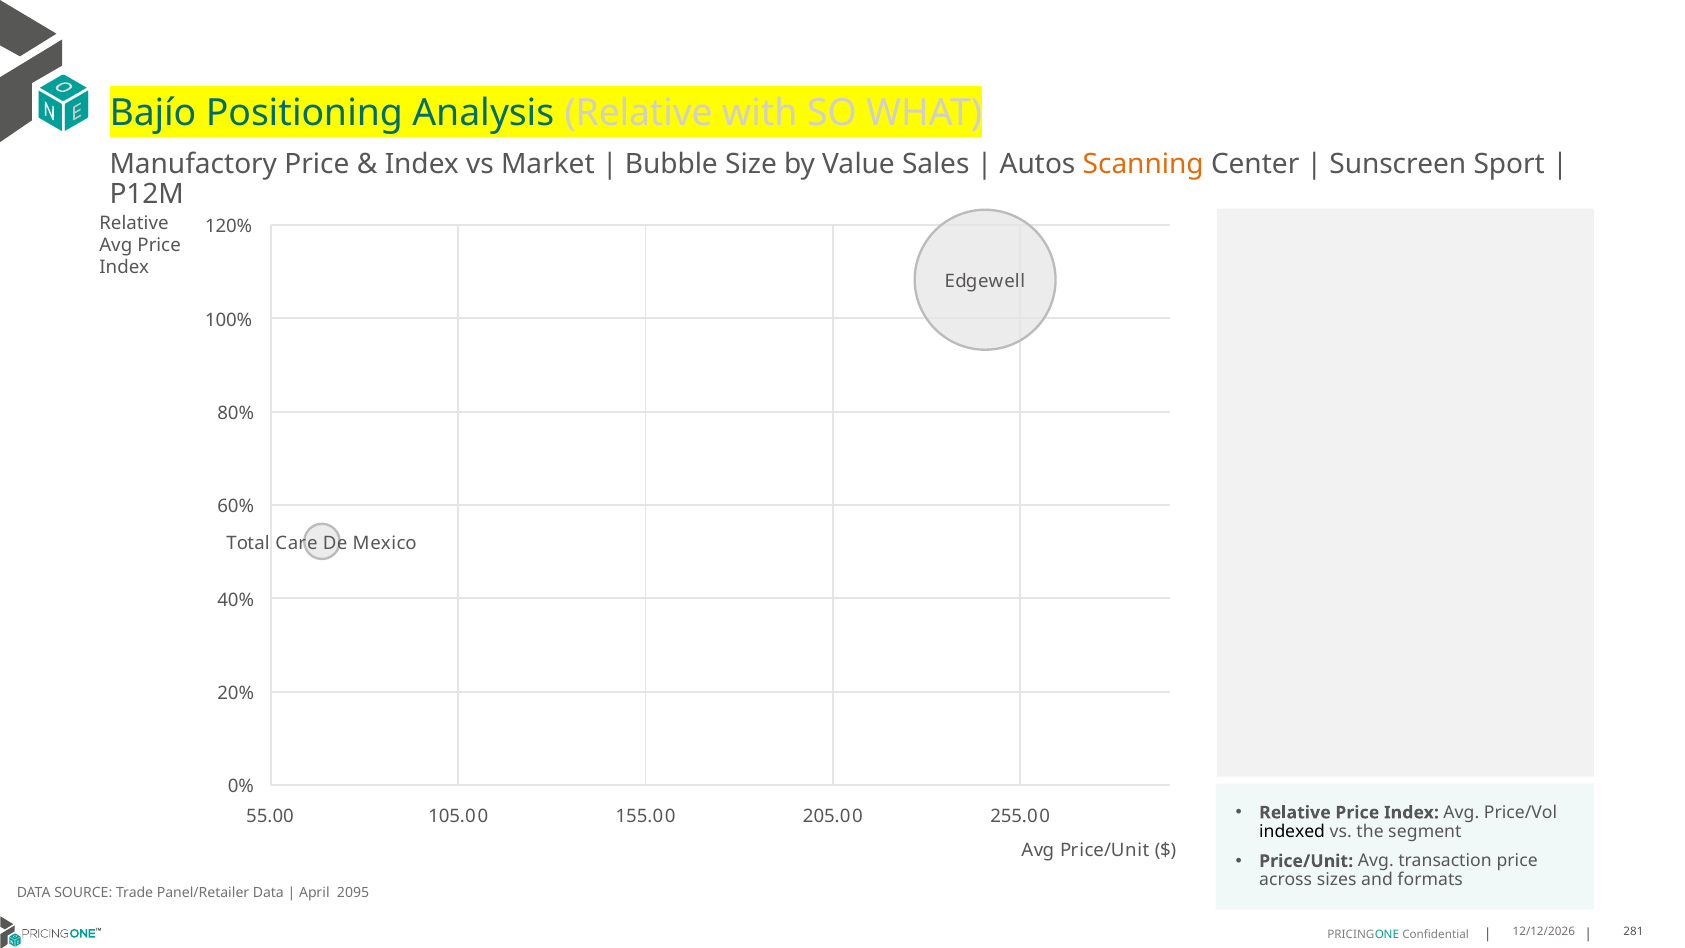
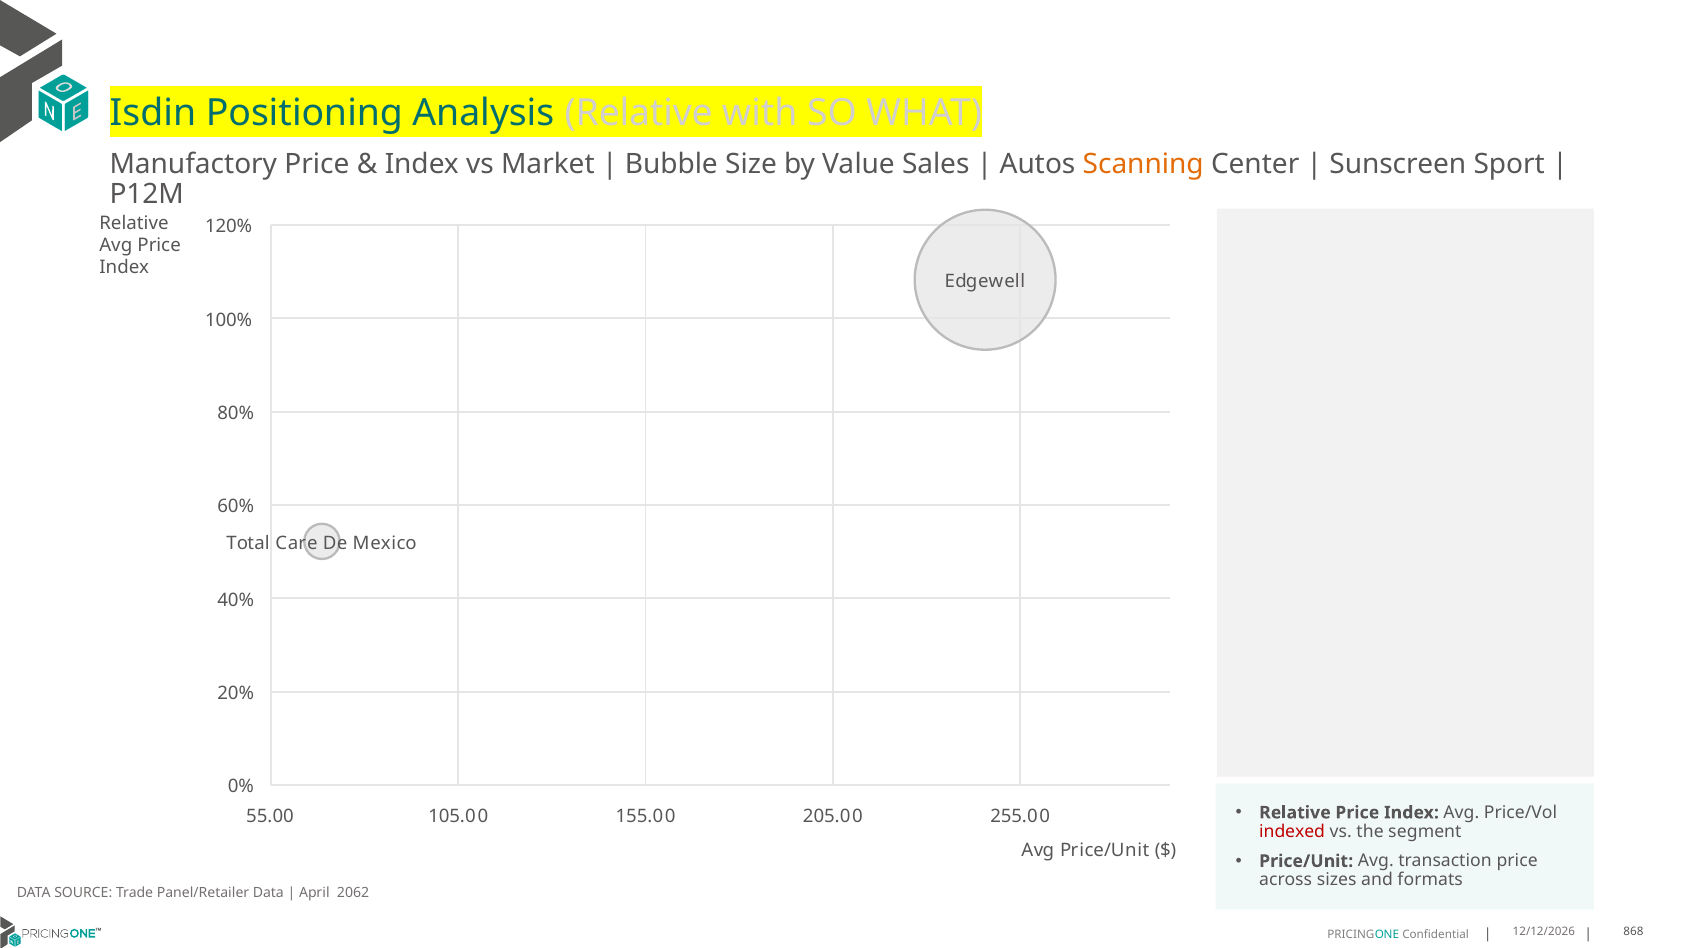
Bajío: Bajío -> Isdin
indexed colour: black -> red
2095: 2095 -> 2062
281: 281 -> 868
